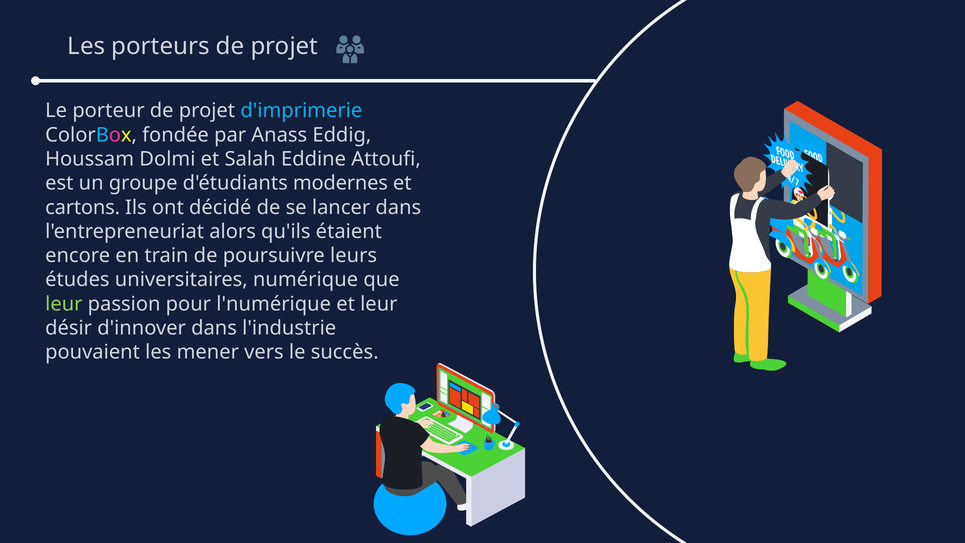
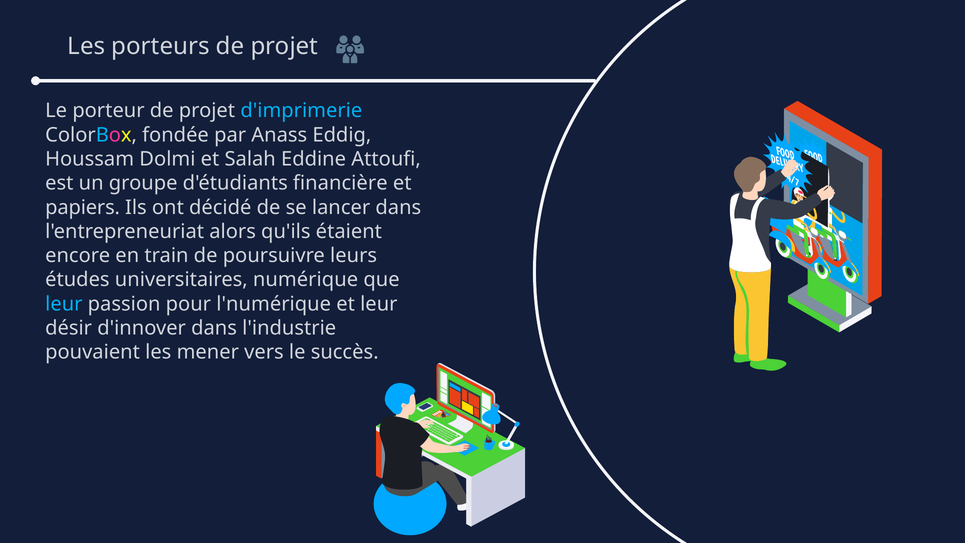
modernes: modernes -> financière
cartons: cartons -> papiers
leur at (64, 304) colour: light green -> light blue
